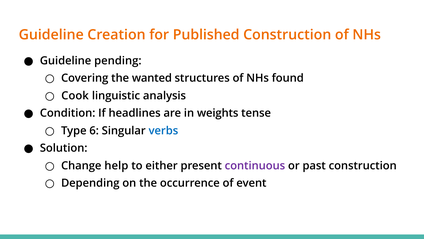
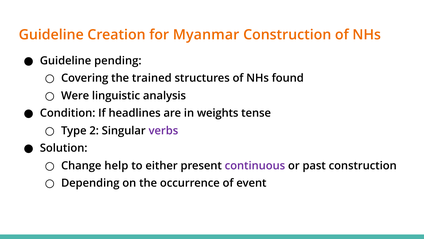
Published: Published -> Myanmar
wanted: wanted -> trained
Cook: Cook -> Were
6: 6 -> 2
verbs colour: blue -> purple
